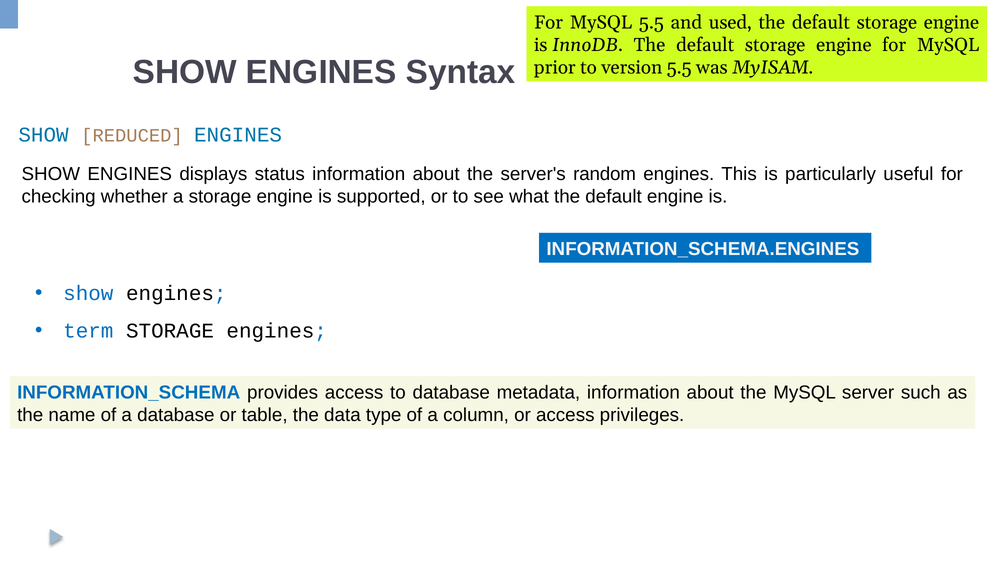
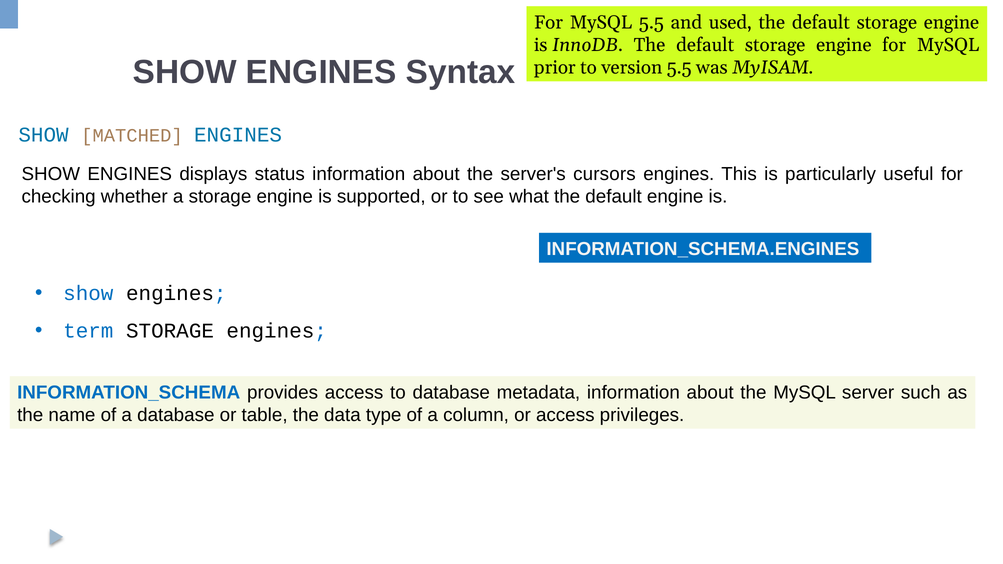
REDUCED: REDUCED -> MATCHED
random: random -> cursors
